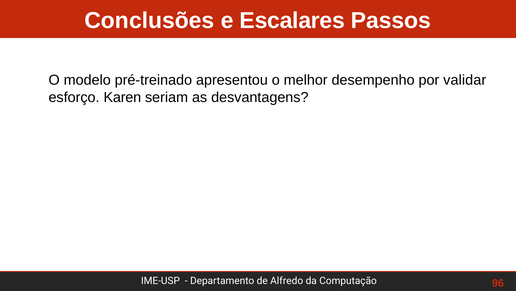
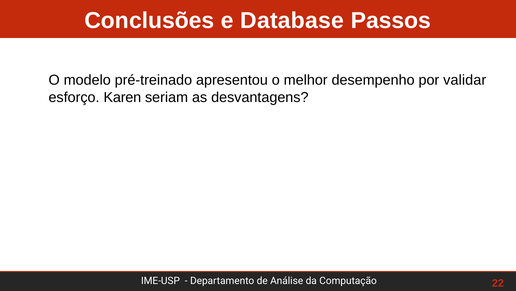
Escalares: Escalares -> Database
Alfredo: Alfredo -> Análise
96: 96 -> 22
